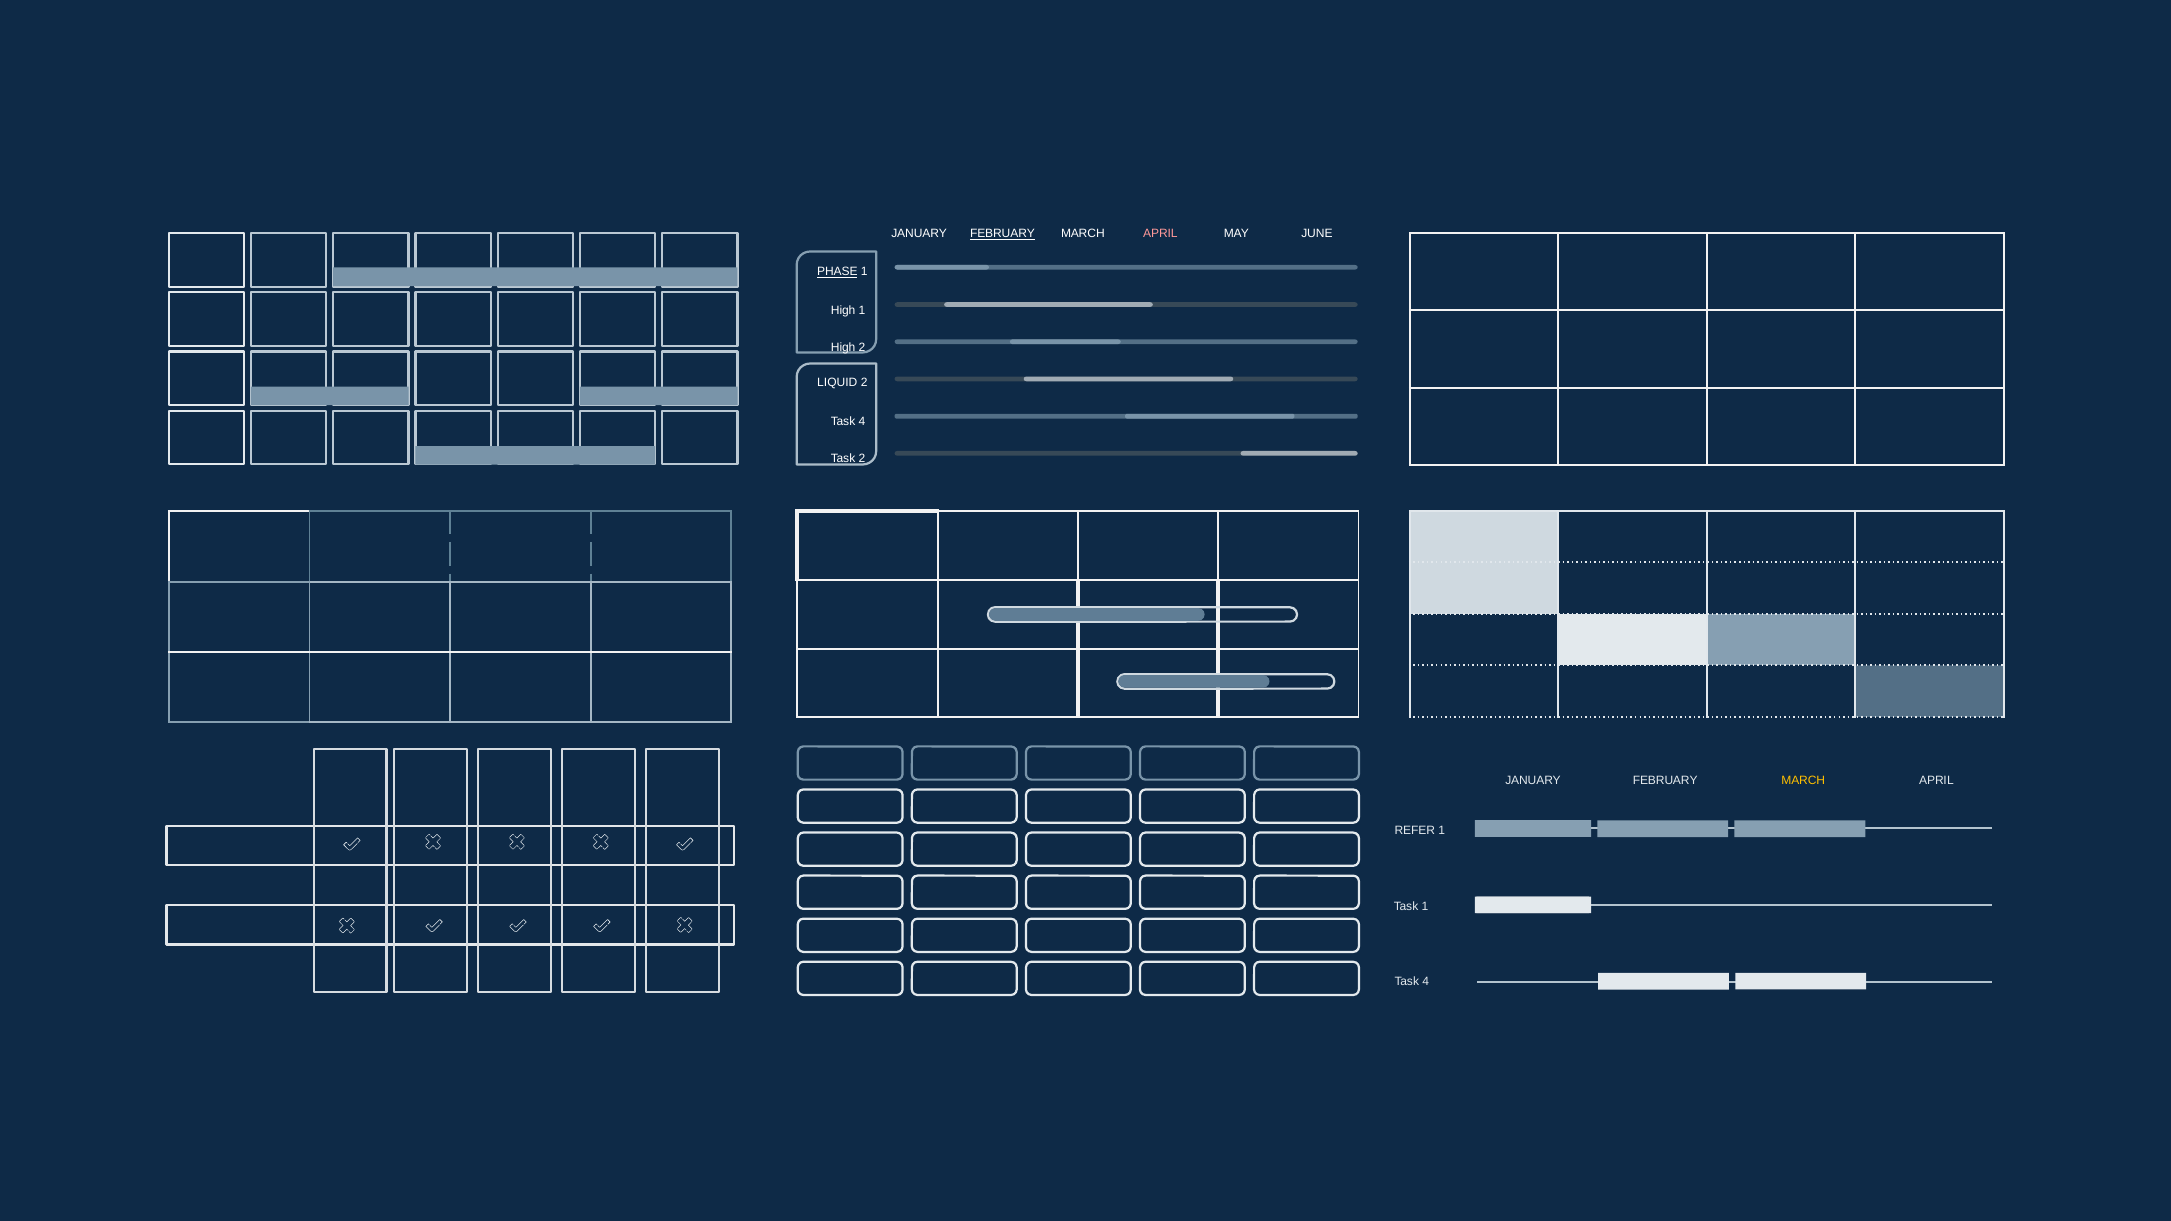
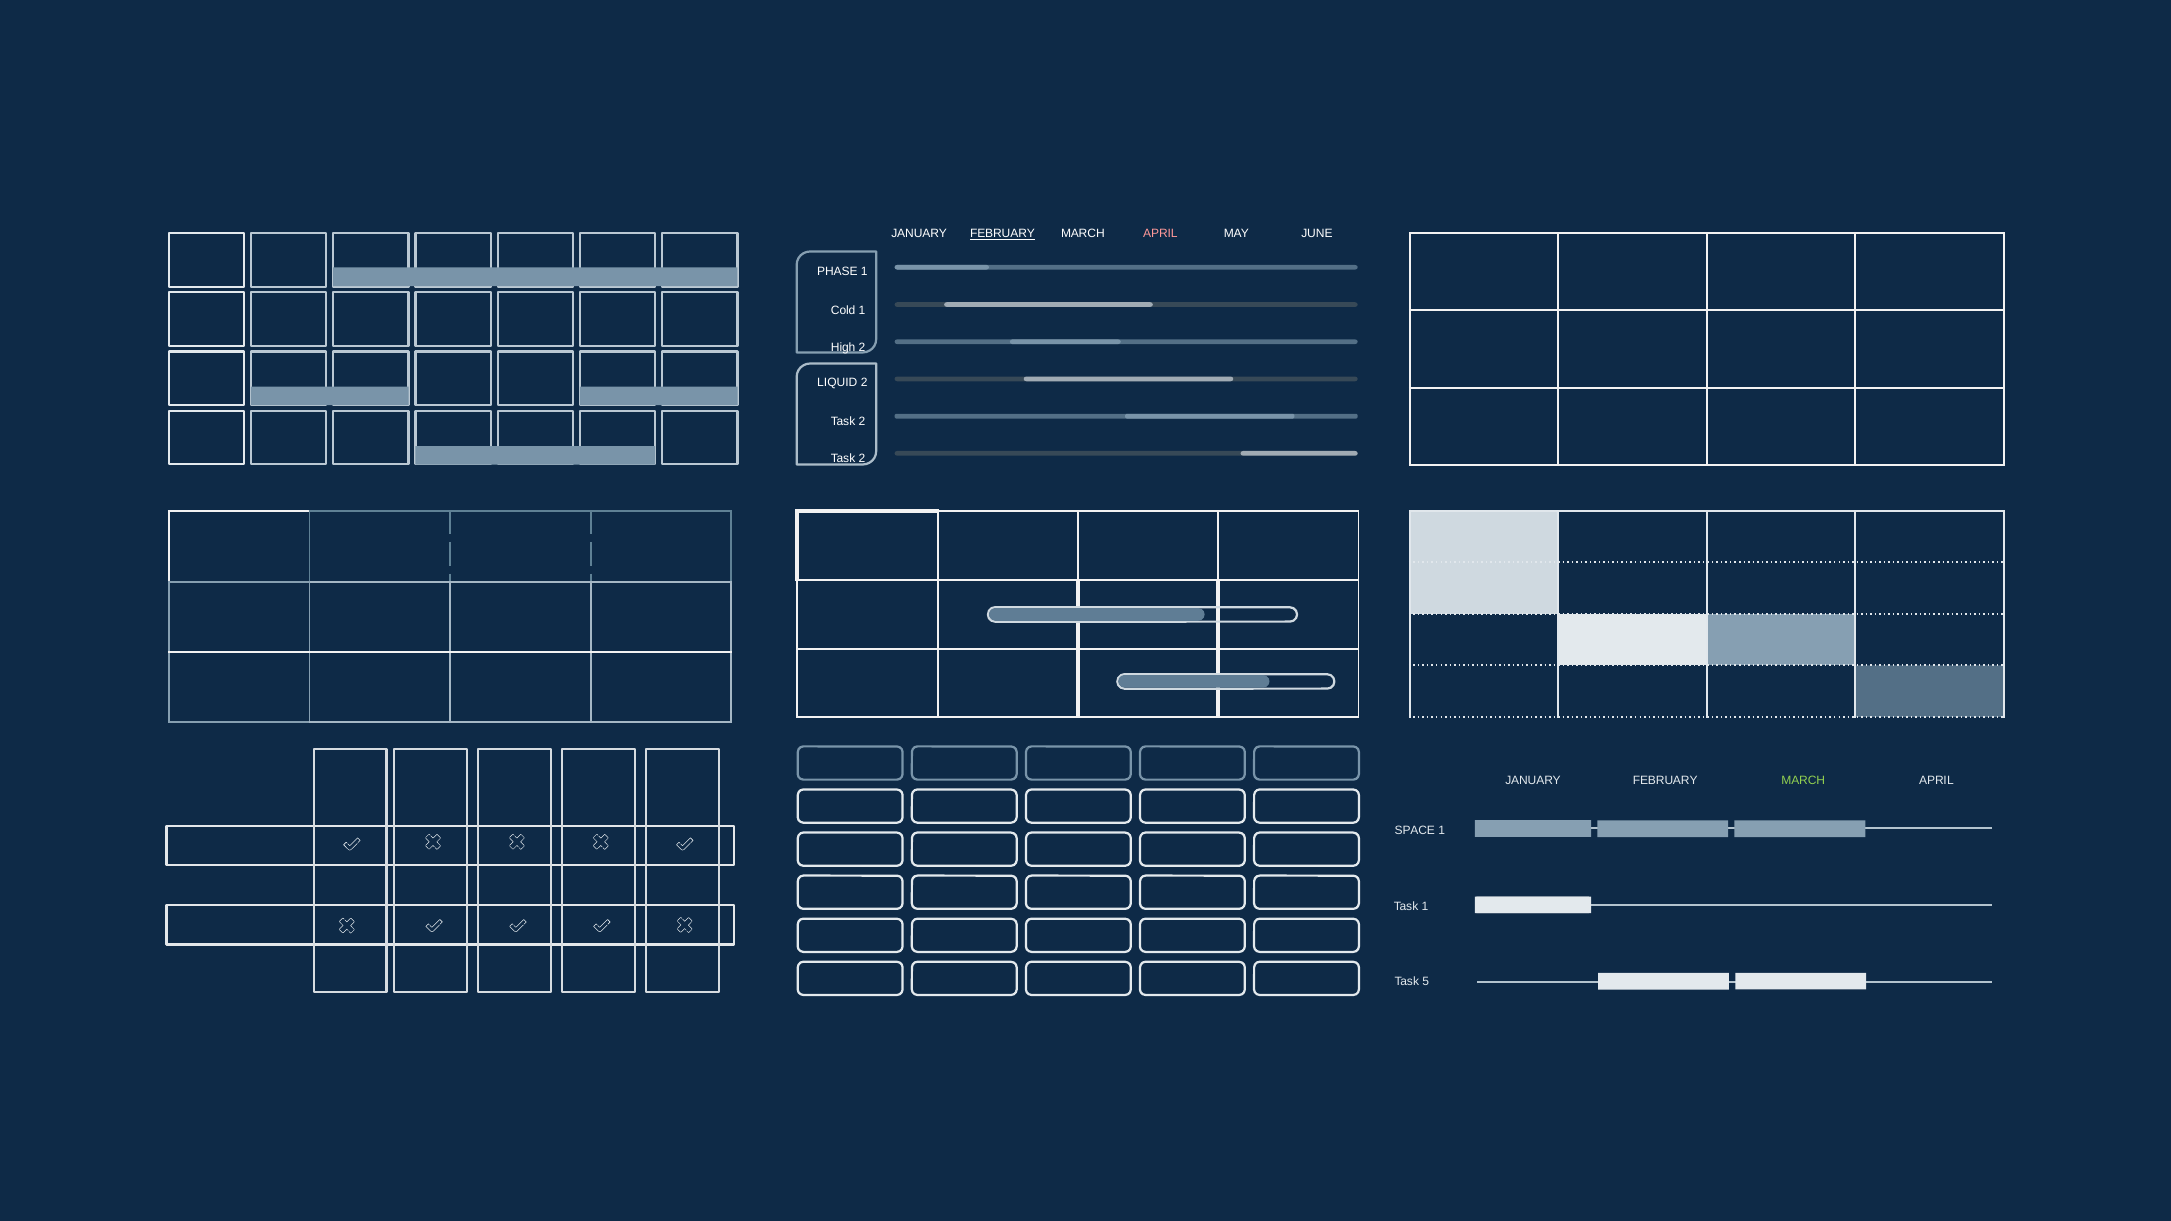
PHASE underline: present -> none
High at (843, 310): High -> Cold
4 at (862, 422): 4 -> 2
MARCH at (1803, 781) colour: yellow -> light green
REFER: REFER -> SPACE
4 at (1426, 982): 4 -> 5
